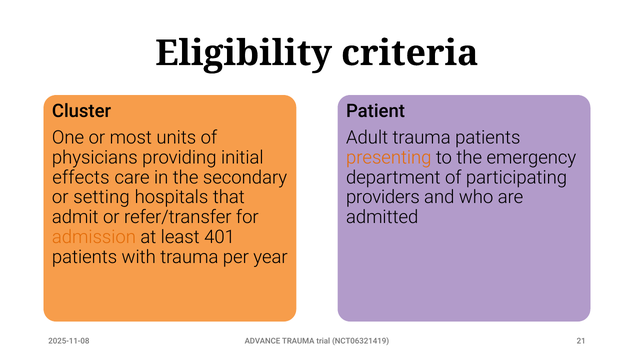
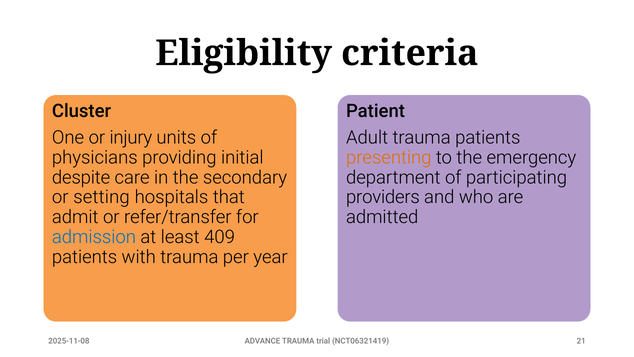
most: most -> injury
effects: effects -> despite
admission colour: orange -> blue
401: 401 -> 409
